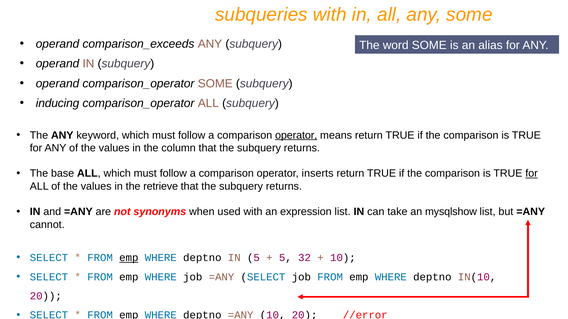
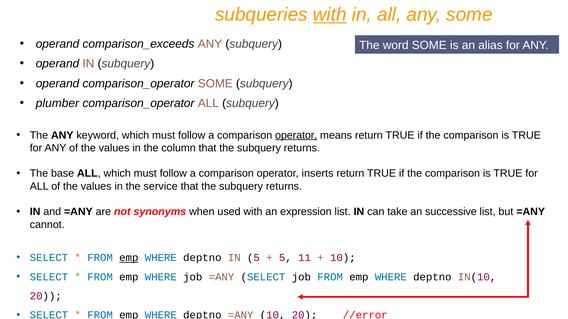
with at (330, 15) underline: none -> present
inducing: inducing -> plumber
for at (532, 174) underline: present -> none
retrieve: retrieve -> service
mysqlshow: mysqlshow -> successive
32: 32 -> 11
